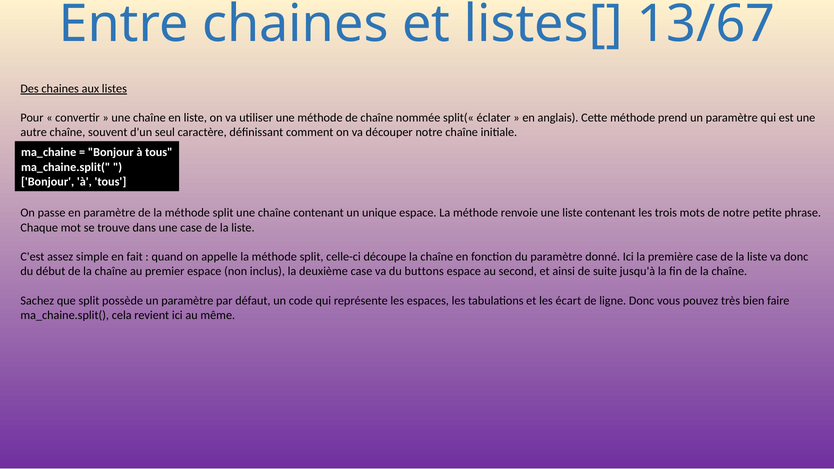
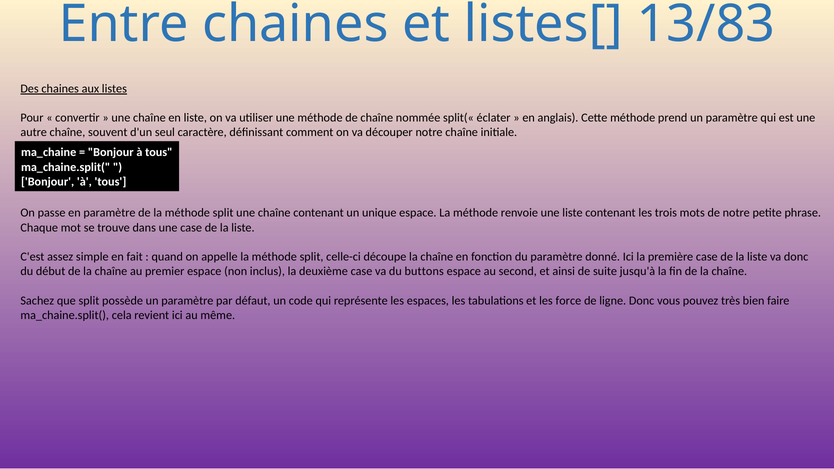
13/67: 13/67 -> 13/83
écart: écart -> force
